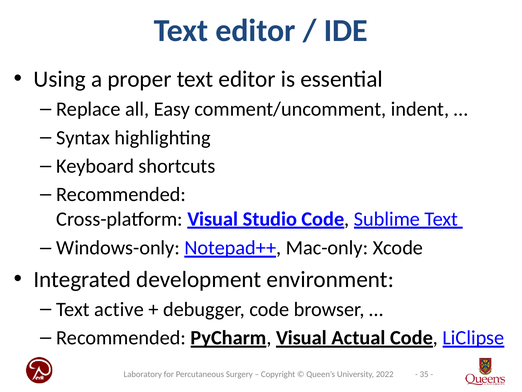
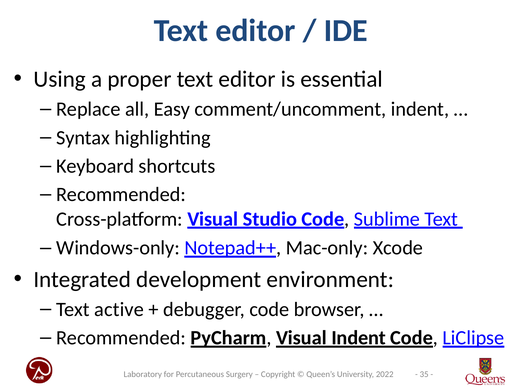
Visual Actual: Actual -> Indent
